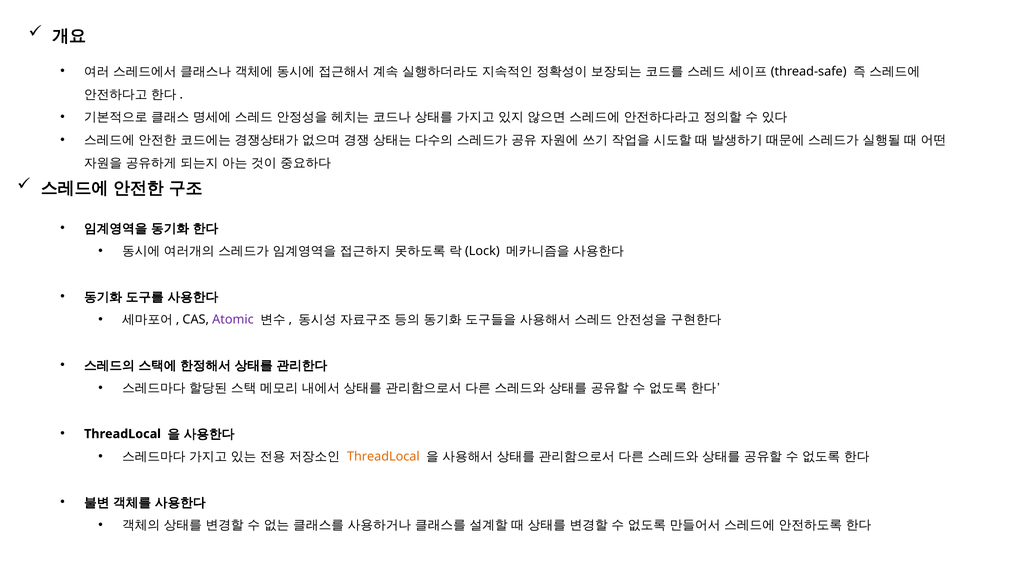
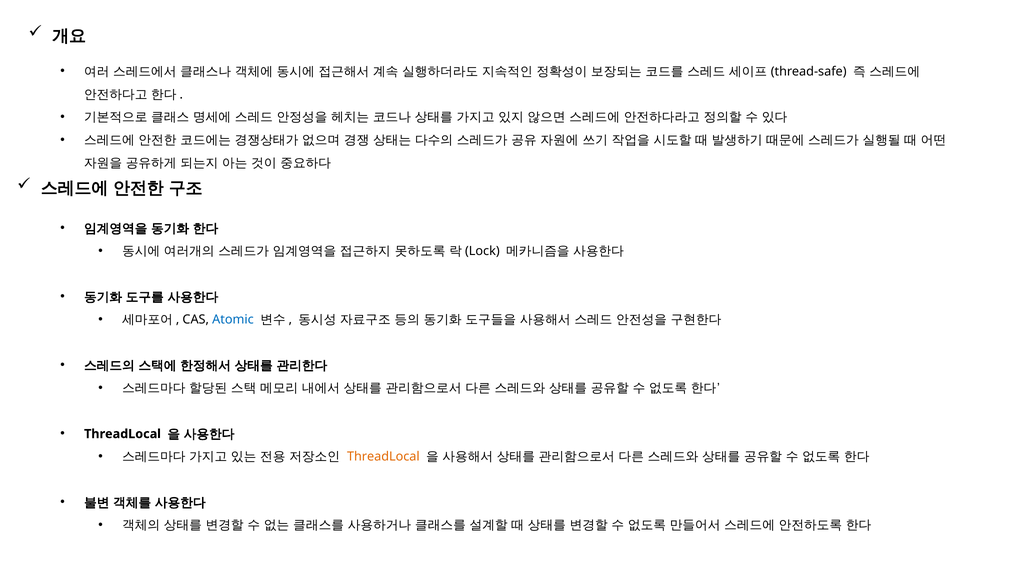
Atomic colour: purple -> blue
